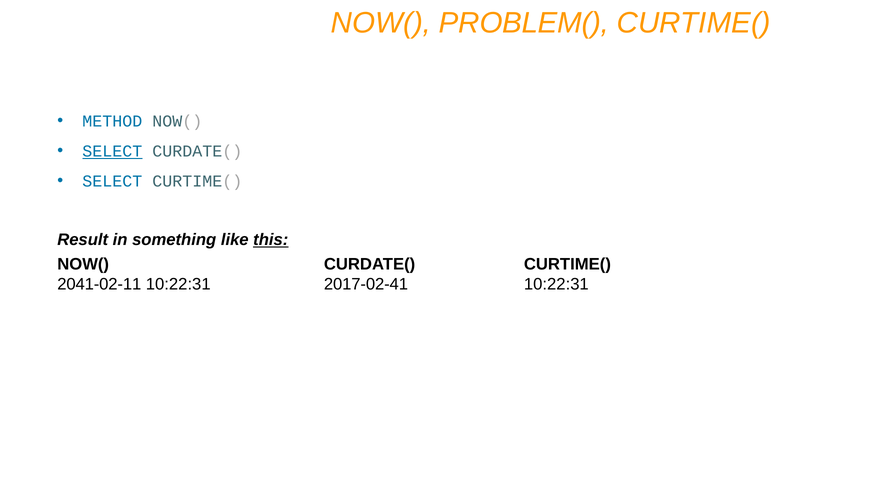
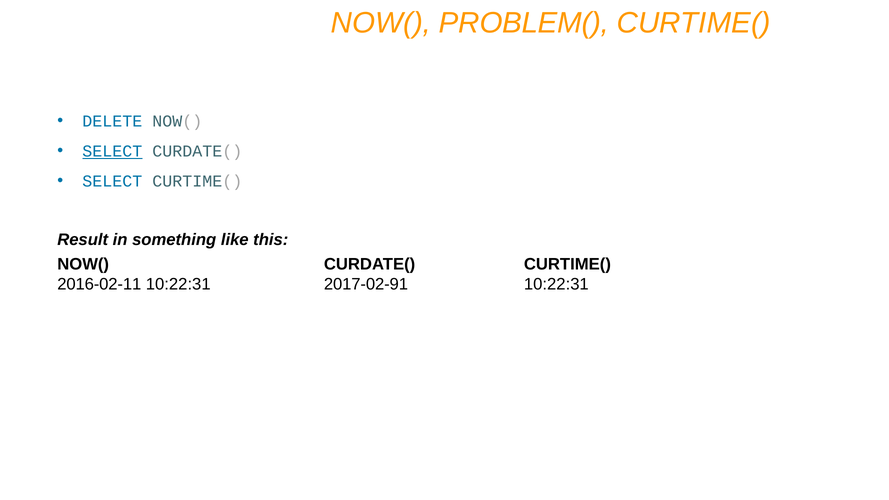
METHOD: METHOD -> DELETE
this underline: present -> none
2041-02-11: 2041-02-11 -> 2016-02-11
2017-02-41: 2017-02-41 -> 2017-02-91
